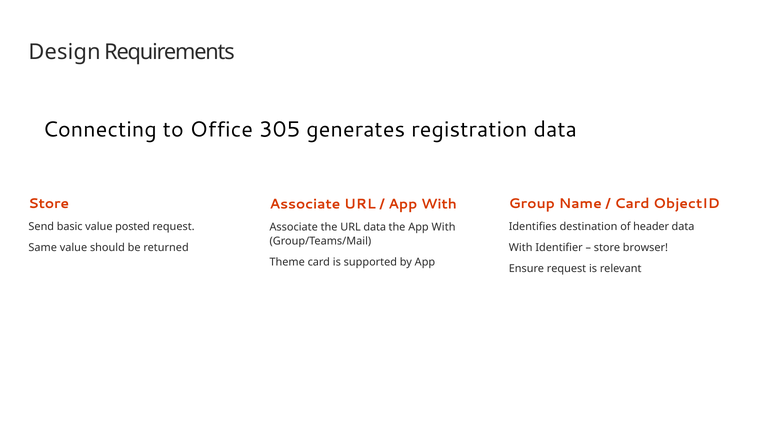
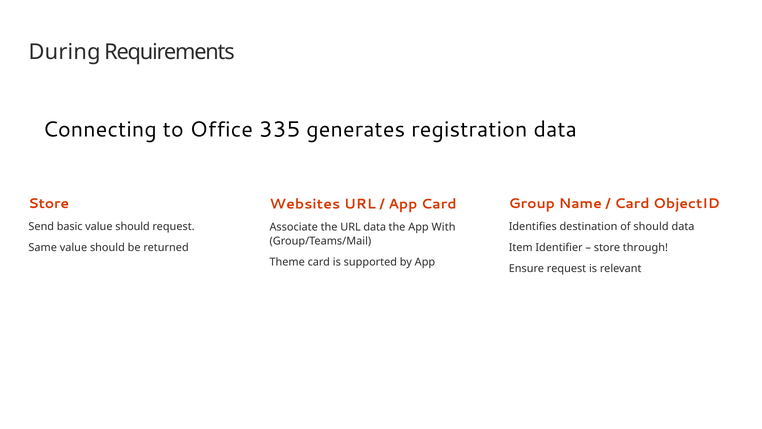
Design: Design -> During
305: 305 -> 335
Associate at (305, 204): Associate -> Websites
With at (439, 204): With -> Card
posted at (133, 226): posted -> should
of header: header -> should
With at (521, 247): With -> Item
browser: browser -> through
